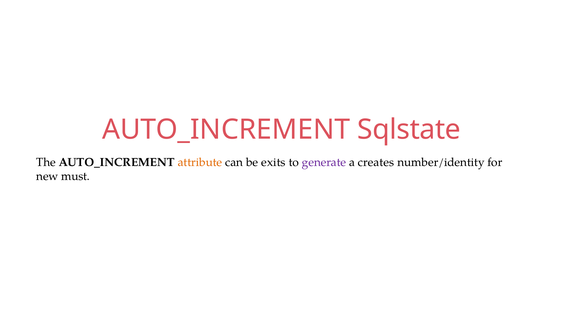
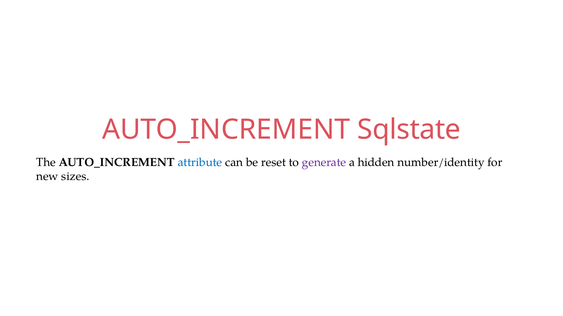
attribute colour: orange -> blue
exits: exits -> reset
creates: creates -> hidden
must: must -> sizes
